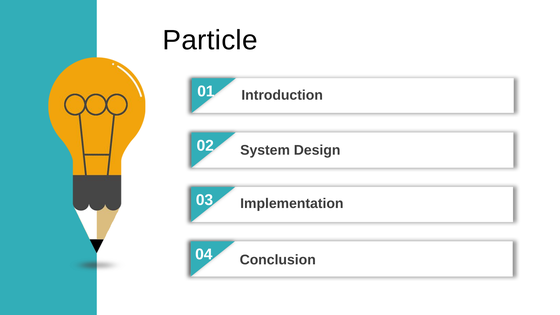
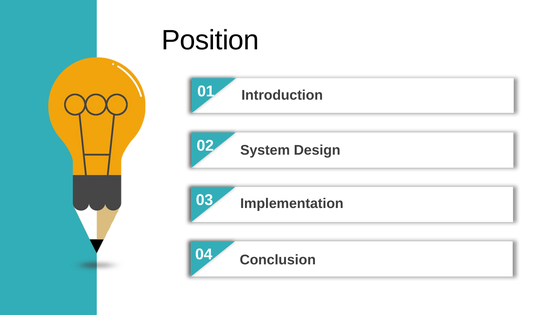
Particle: Particle -> Position
